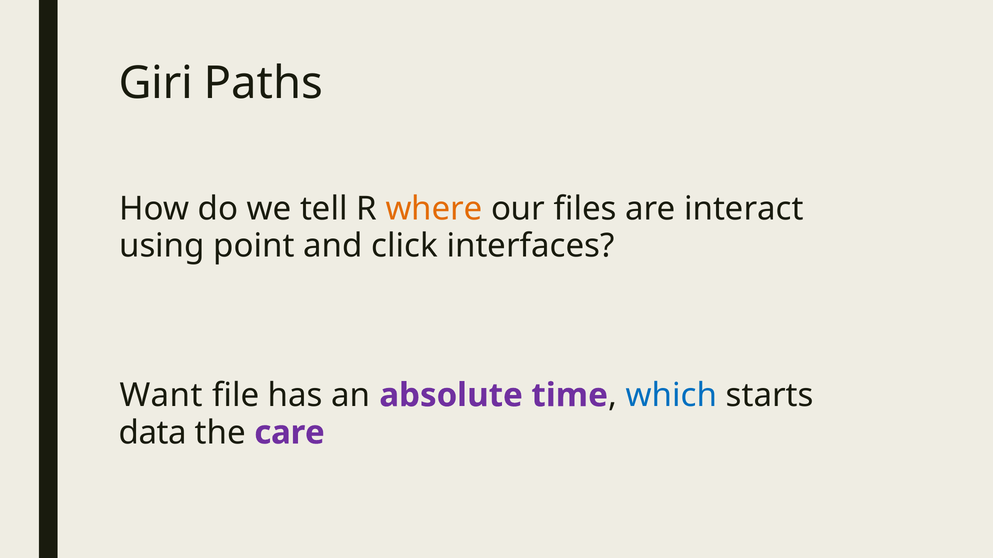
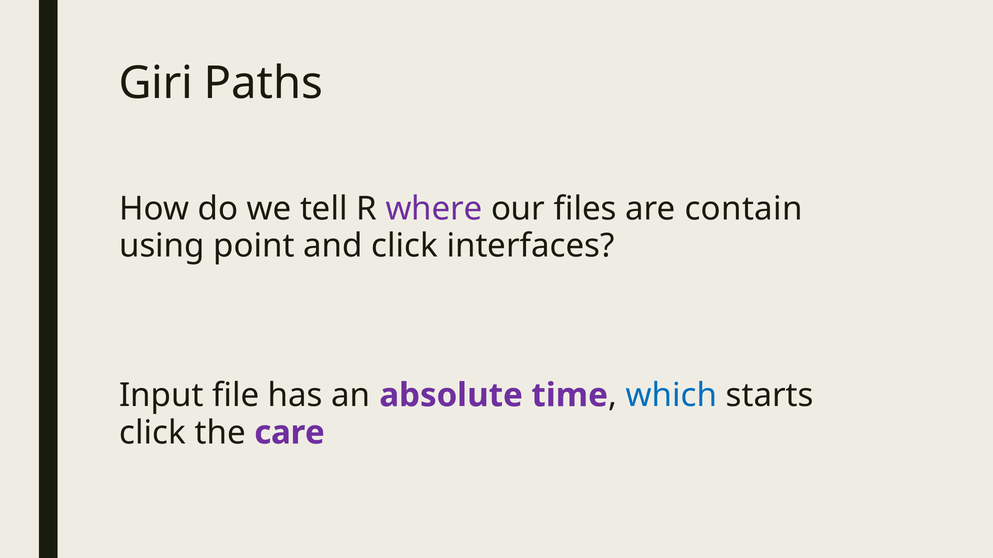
where colour: orange -> purple
interact: interact -> contain
Want: Want -> Input
data at (153, 433): data -> click
